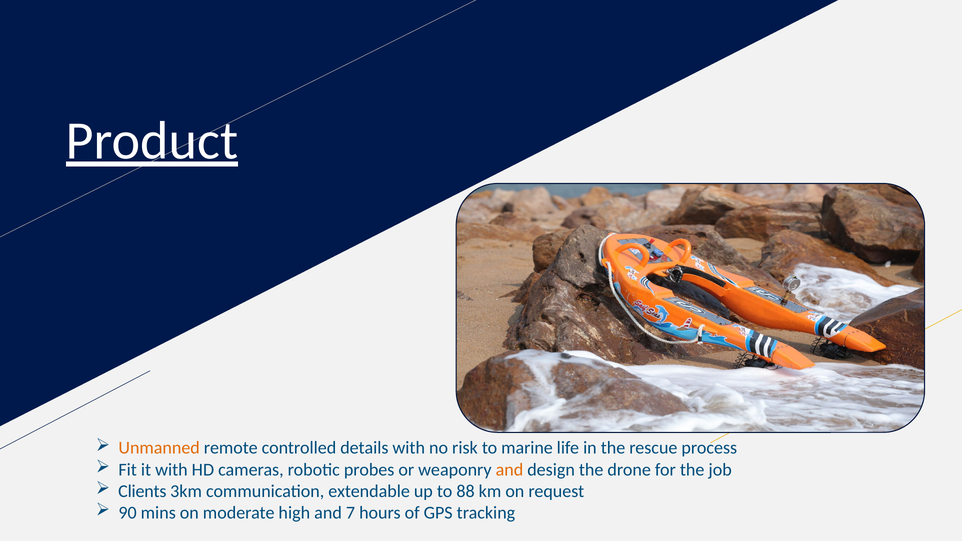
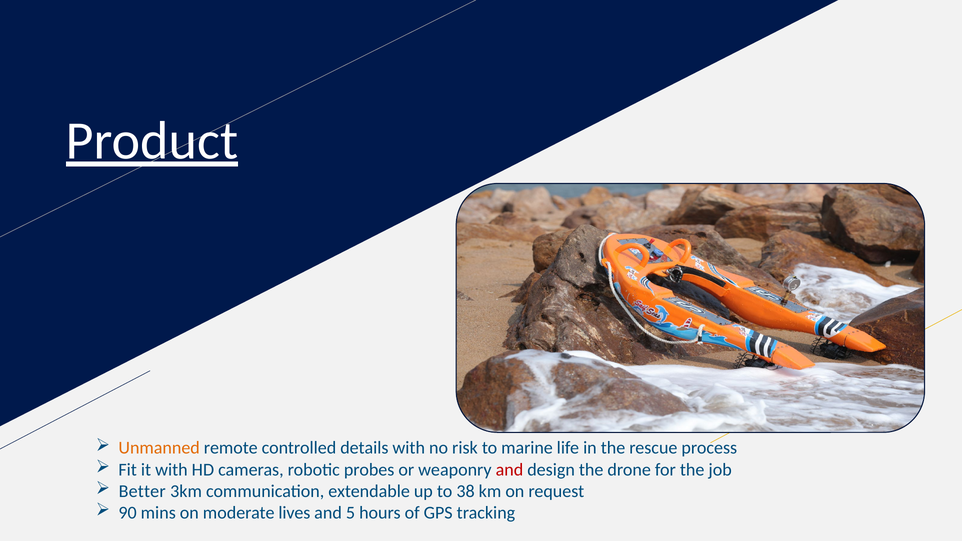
and at (509, 470) colour: orange -> red
Clients: Clients -> Better
88: 88 -> 38
high: high -> lives
7: 7 -> 5
